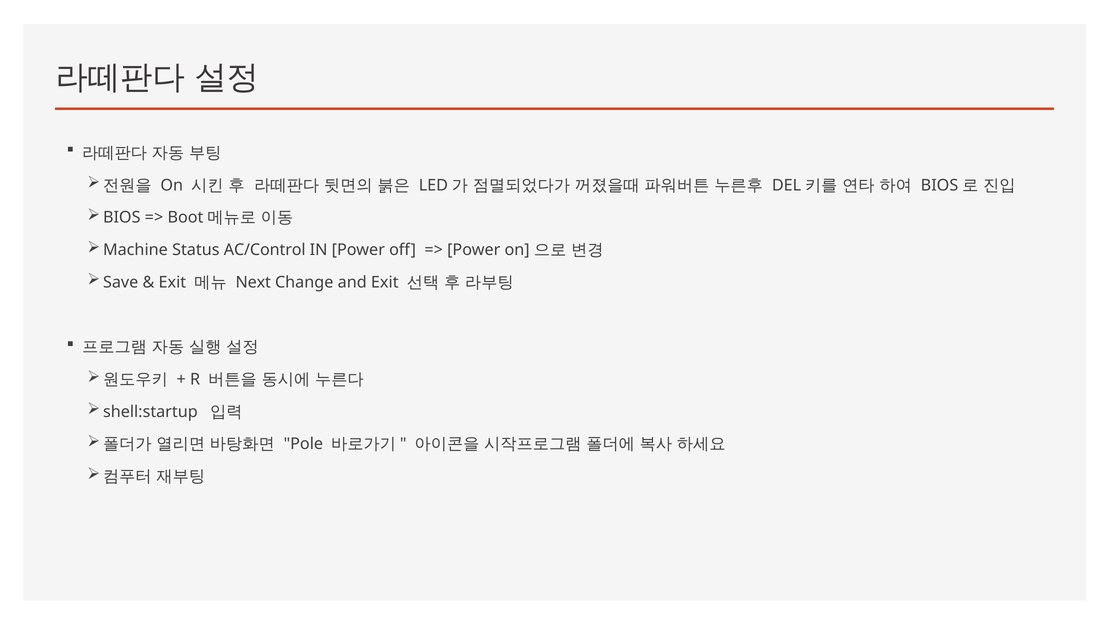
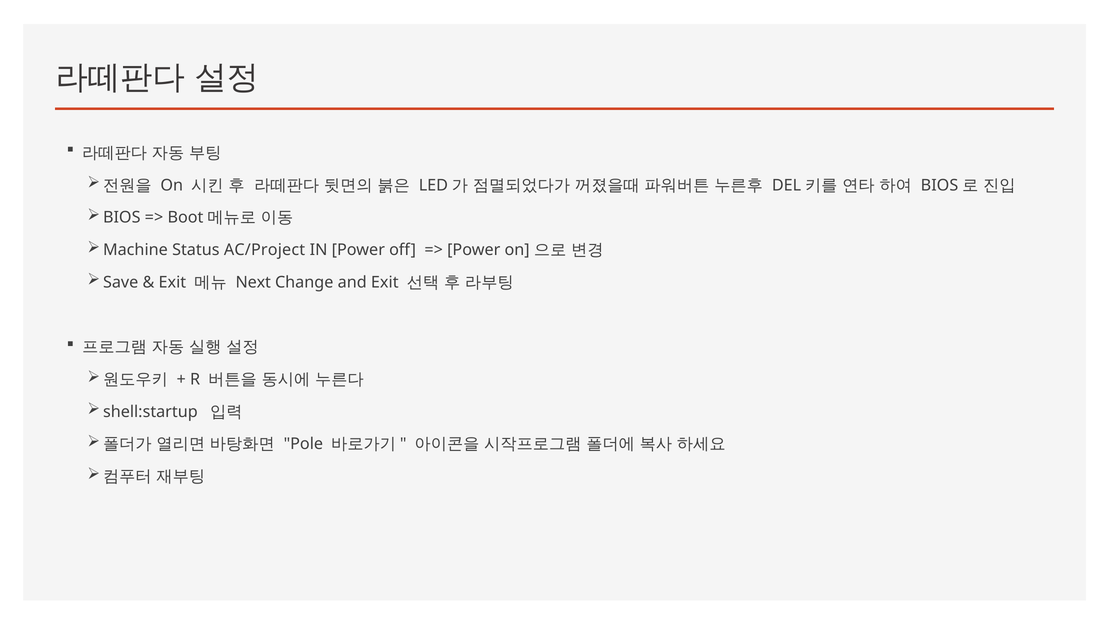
AC/Control: AC/Control -> AC/Project
